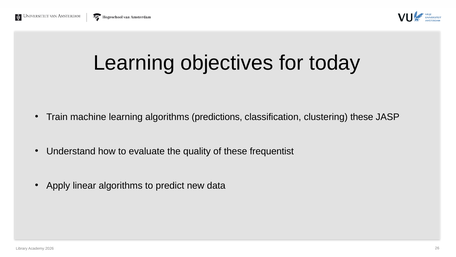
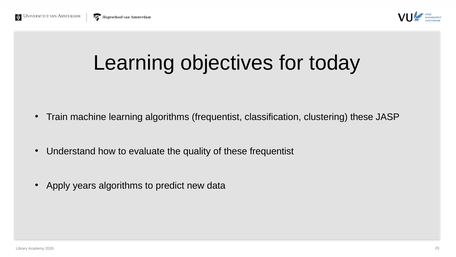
algorithms predictions: predictions -> frequentist
linear: linear -> years
